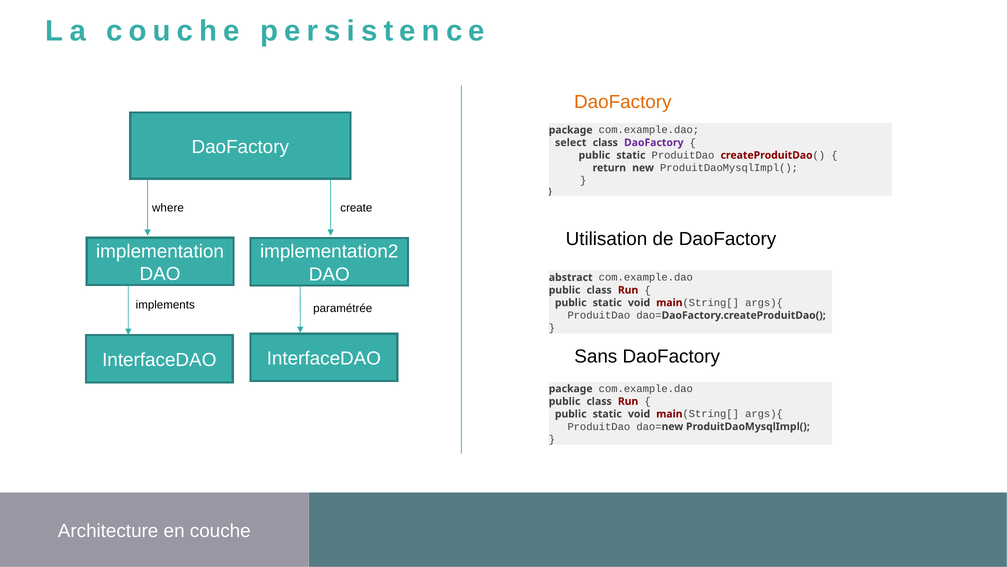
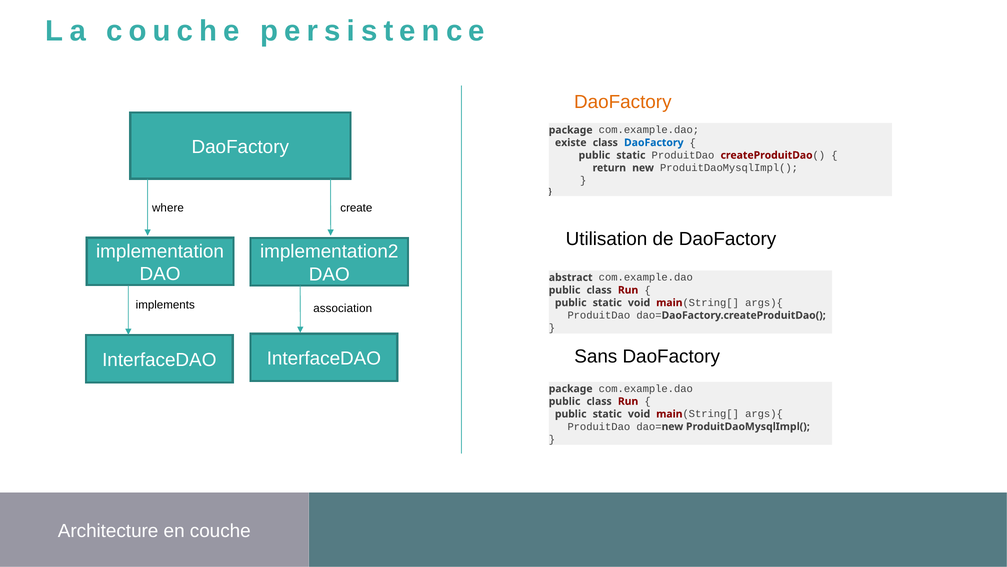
select: select -> existe
DaoFactory at (654, 142) colour: purple -> blue
paramétrée: paramétrée -> association
